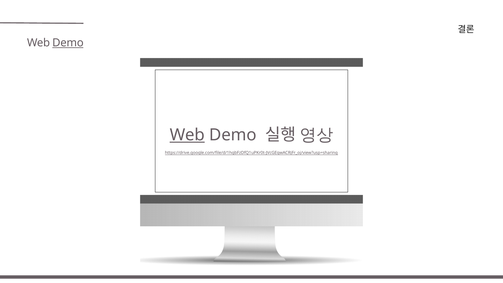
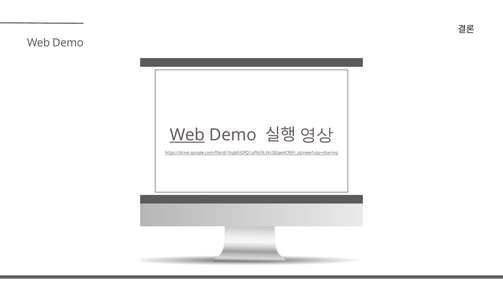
Demo at (68, 43) underline: present -> none
